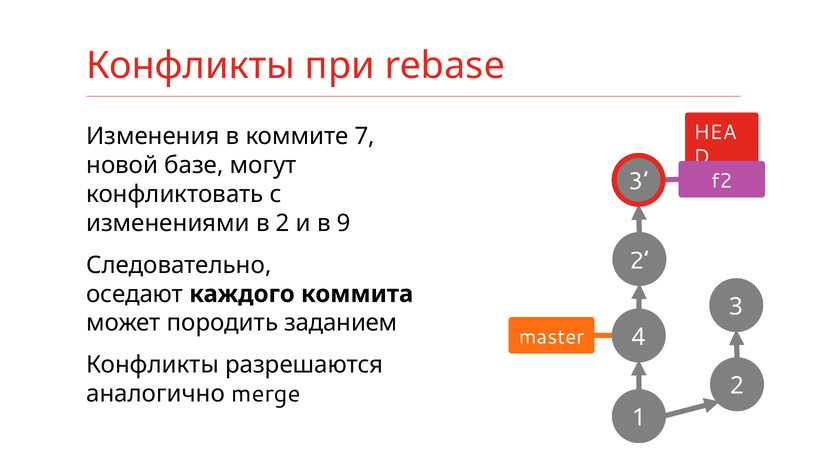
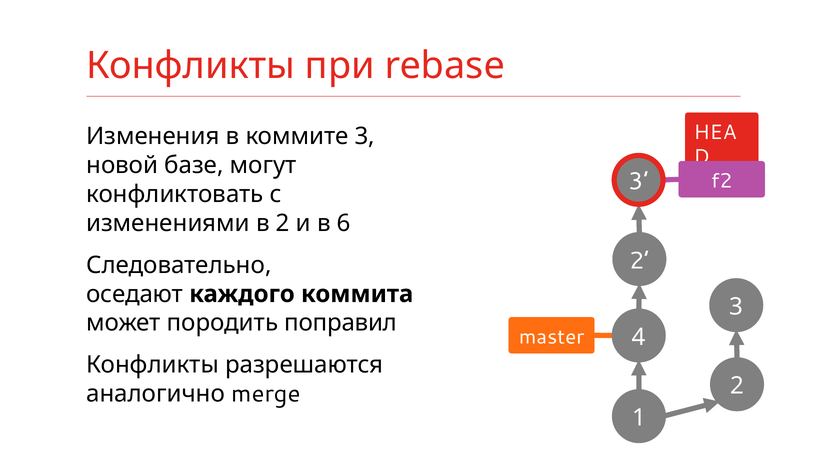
коммите 7: 7 -> 3
9: 9 -> 6
заданием: заданием -> поправил
